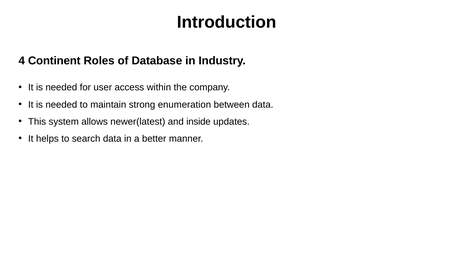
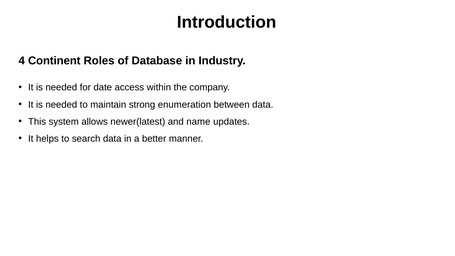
user: user -> date
inside: inside -> name
